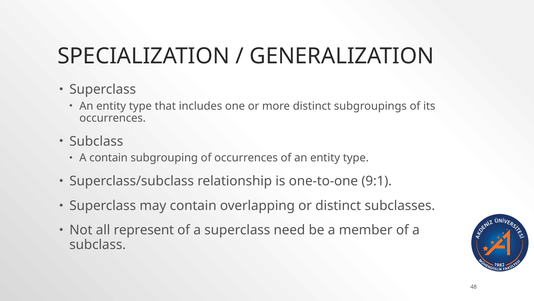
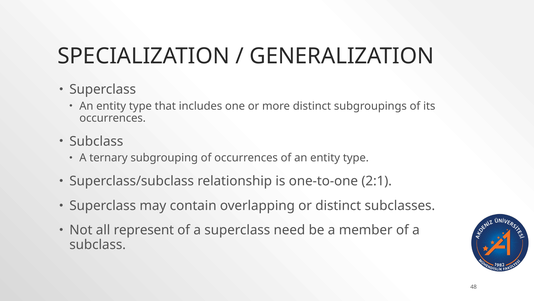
A contain: contain -> ternary
9:1: 9:1 -> 2:1
